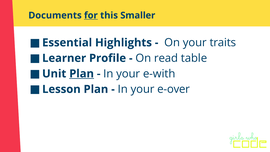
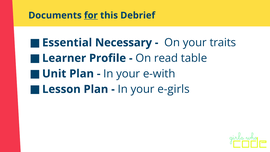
Smaller: Smaller -> Debrief
Highlights: Highlights -> Necessary
Plan at (82, 74) underline: present -> none
e-over: e-over -> e-girls
